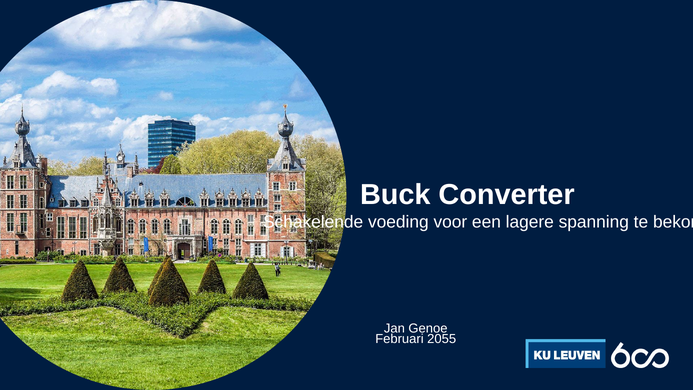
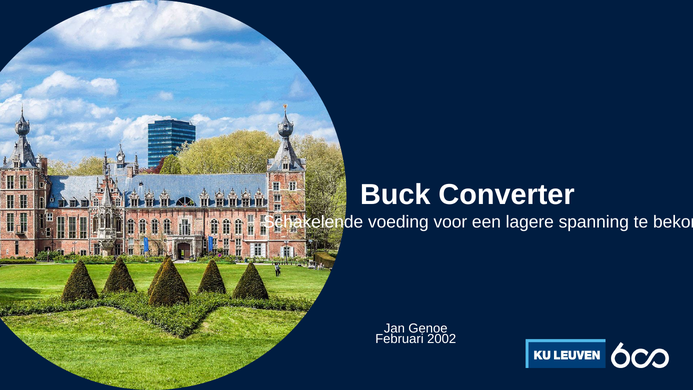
2055: 2055 -> 2002
